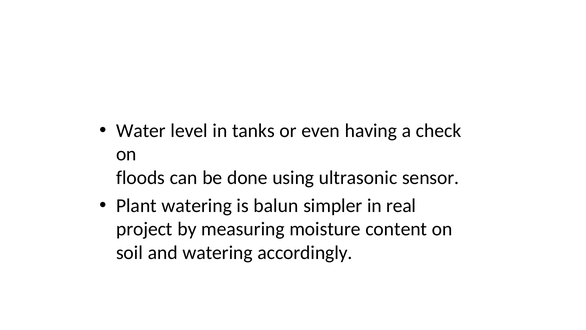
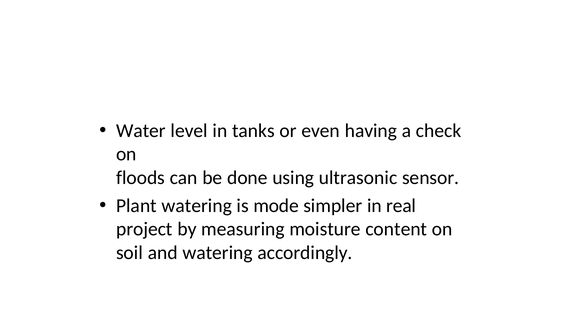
balun: balun -> mode
